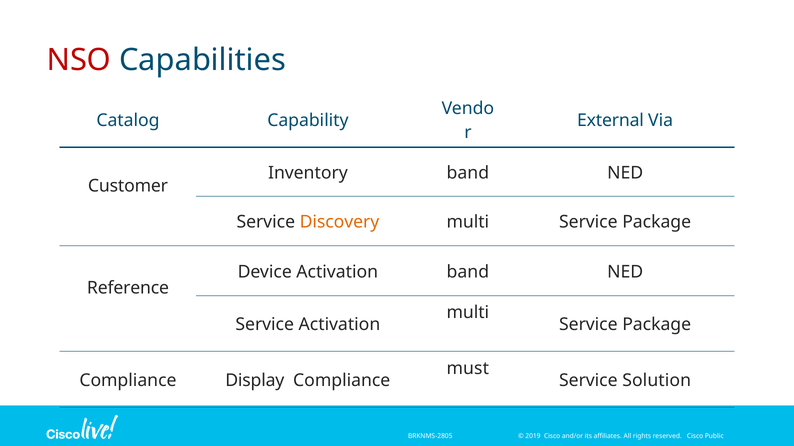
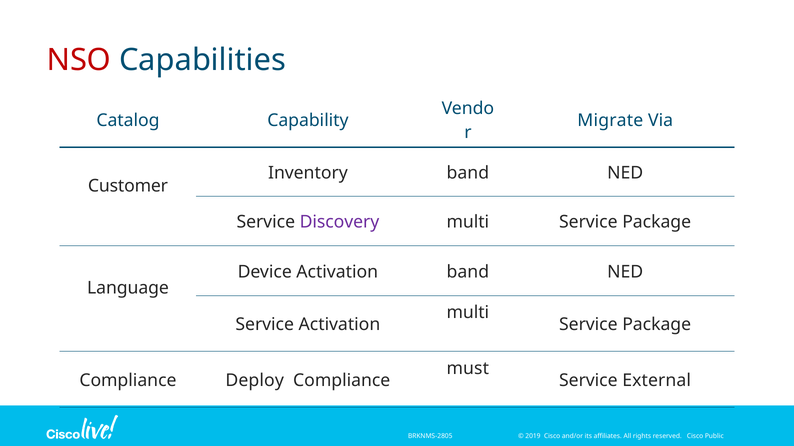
External: External -> Migrate
Discovery colour: orange -> purple
Reference: Reference -> Language
Display: Display -> Deploy
Solution: Solution -> External
